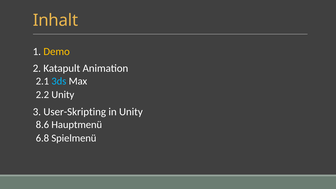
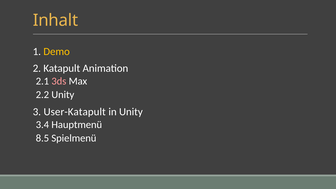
3ds colour: light blue -> pink
User-Skripting: User-Skripting -> User-Katapult
8.6: 8.6 -> 3.4
6.8: 6.8 -> 8.5
